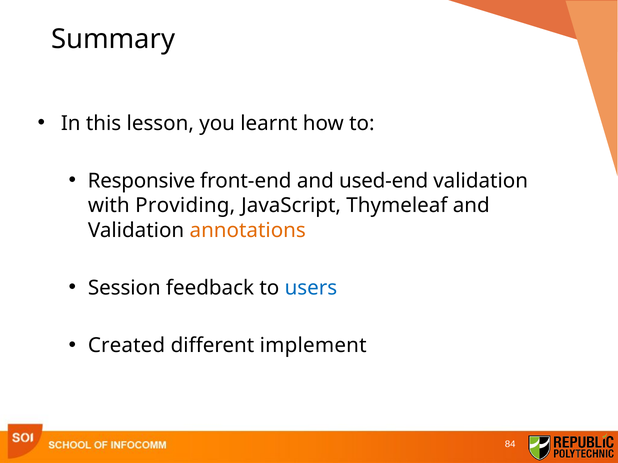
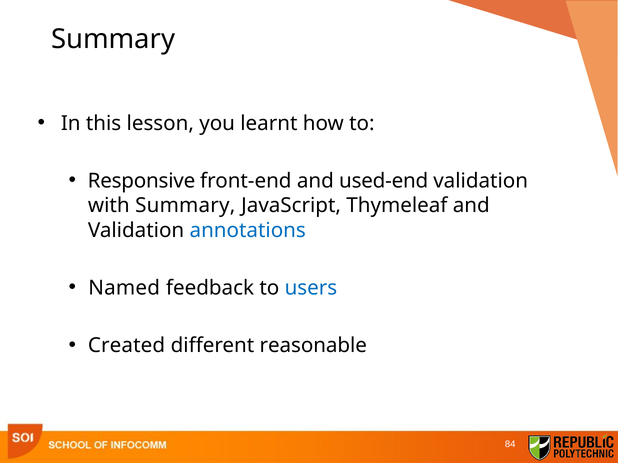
with Providing: Providing -> Summary
annotations colour: orange -> blue
Session: Session -> Named
implement: implement -> reasonable
